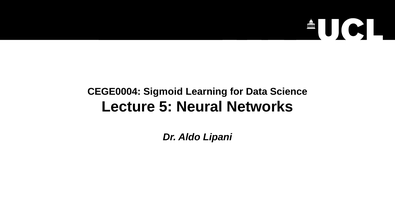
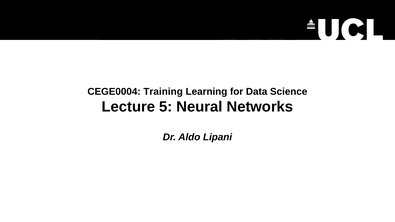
Sigmoid: Sigmoid -> Training
